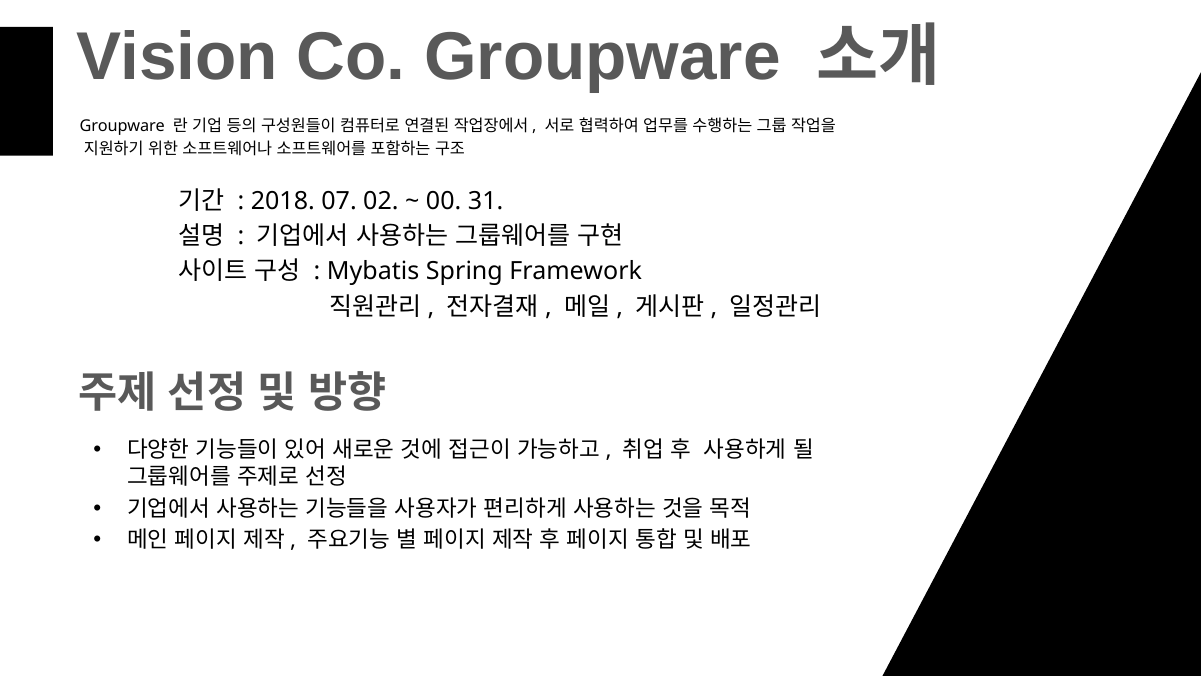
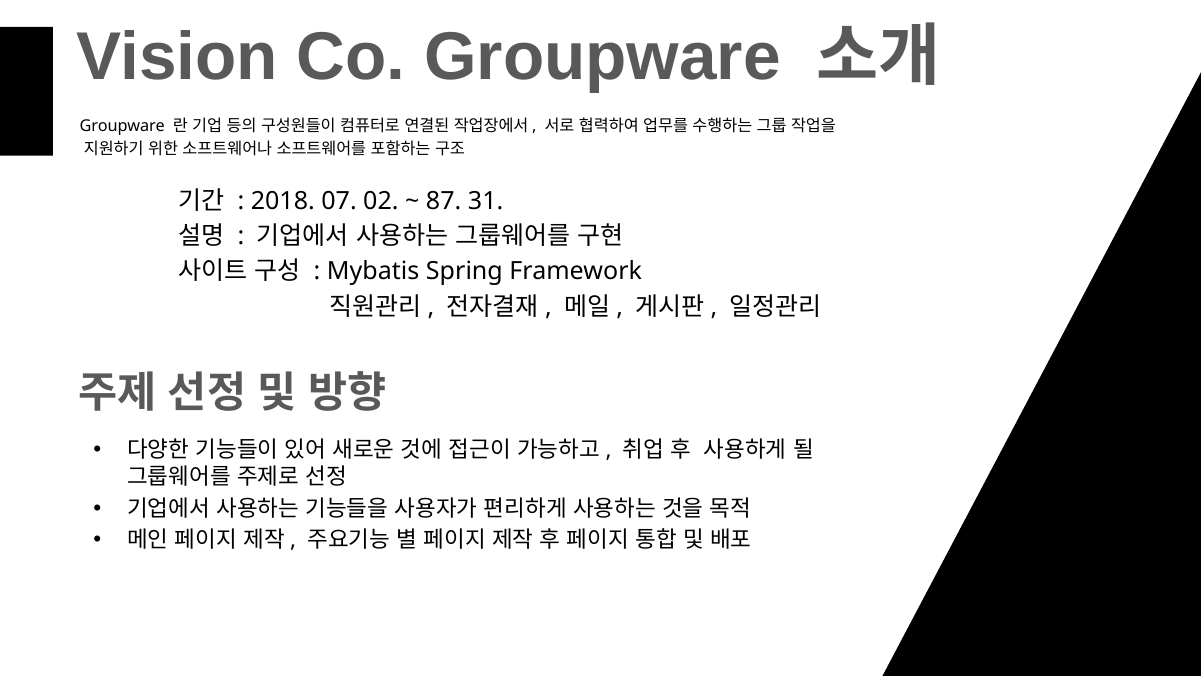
00: 00 -> 87
